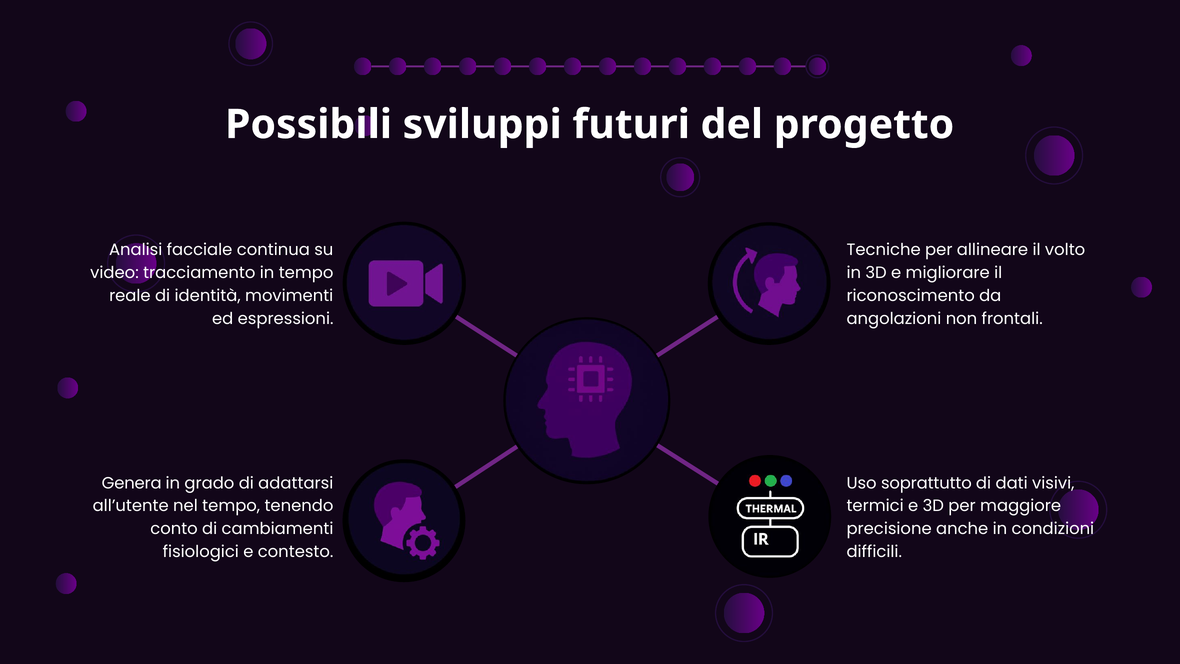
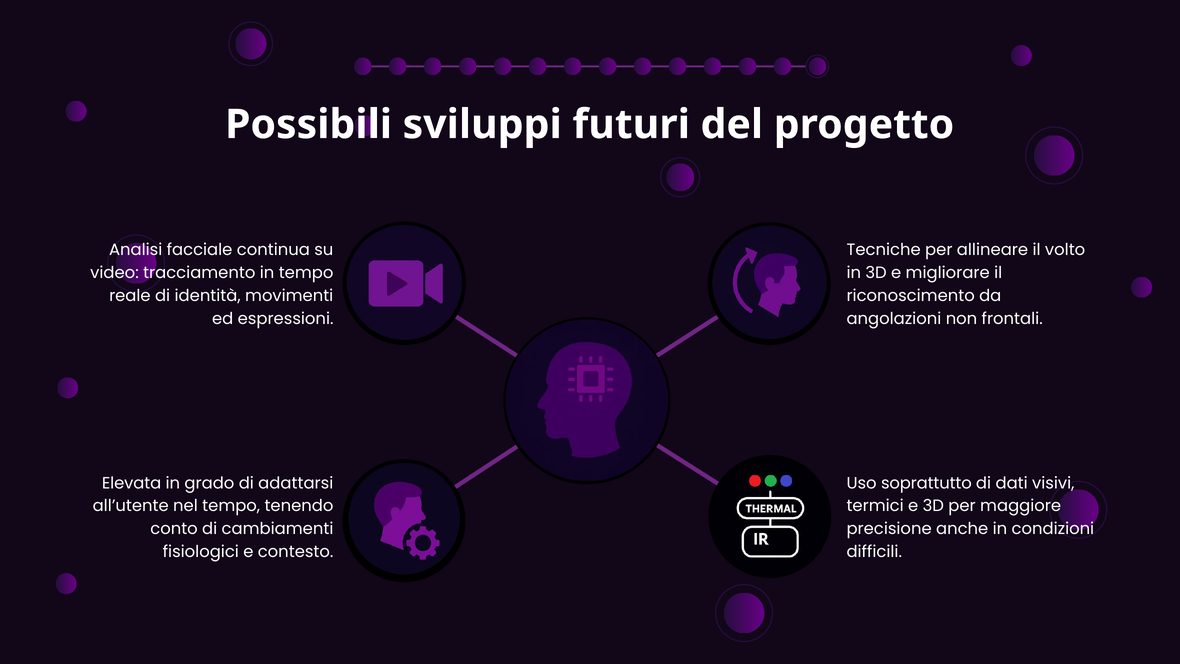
Genera: Genera -> Elevata
